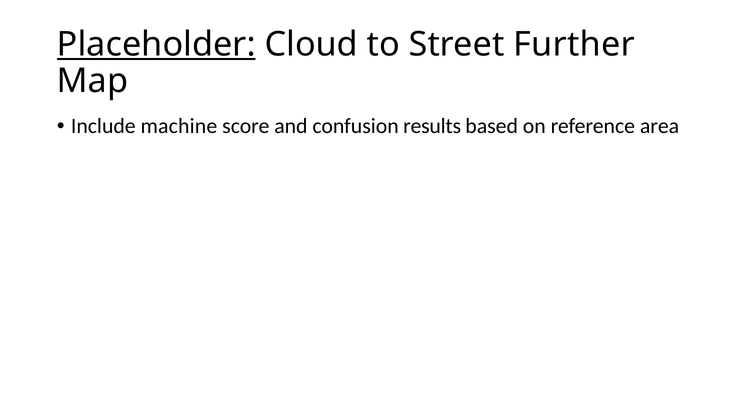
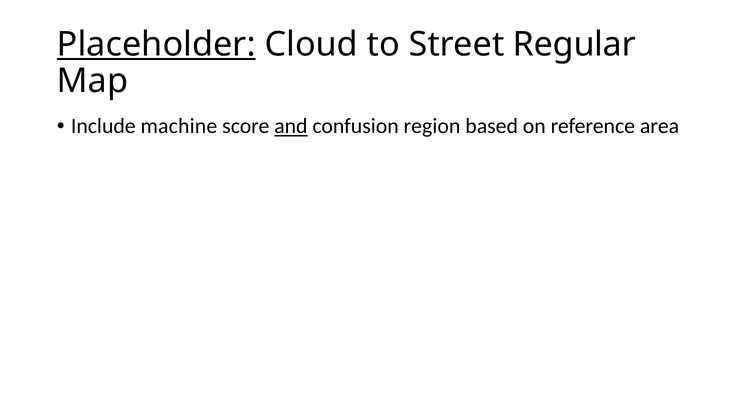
Further: Further -> Regular
and underline: none -> present
results: results -> region
